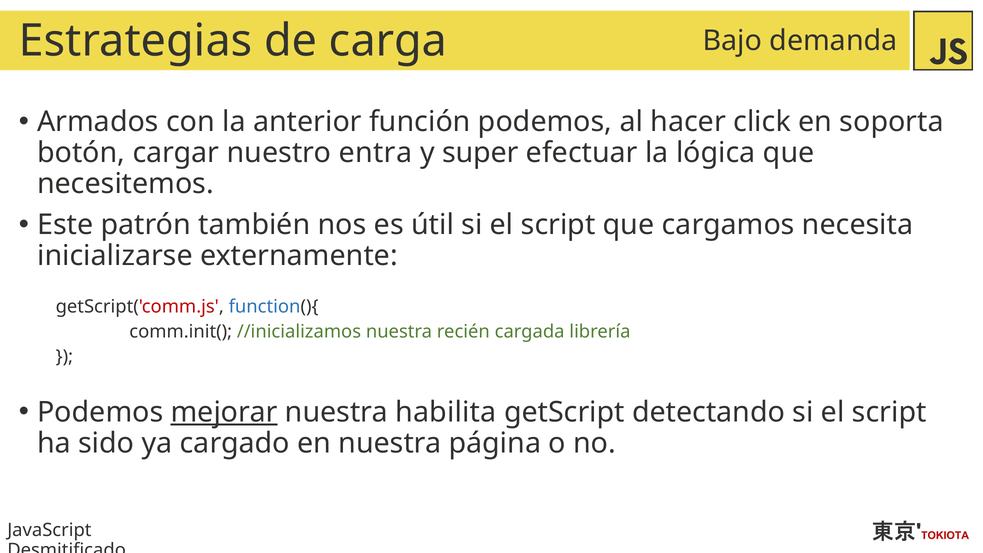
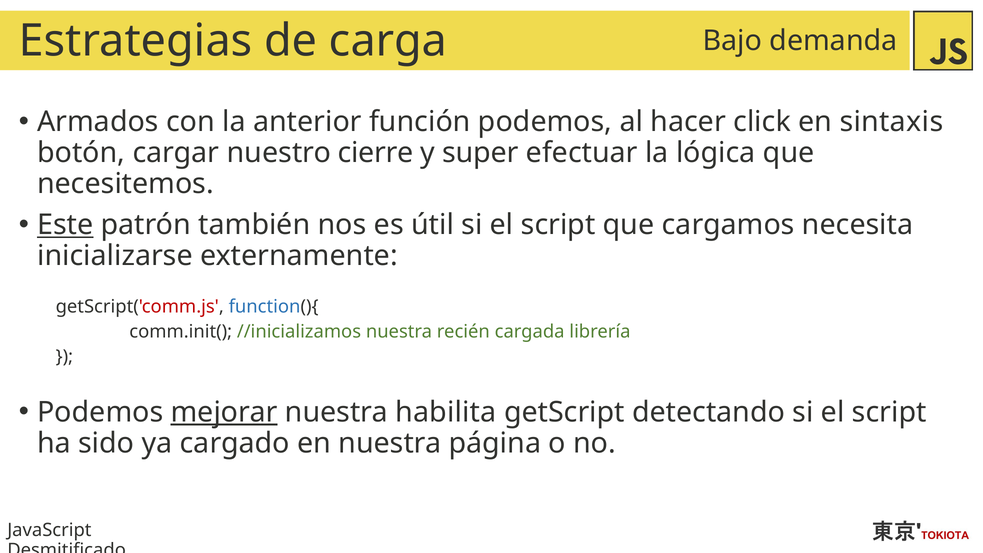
soporta: soporta -> sintaxis
entra: entra -> cierre
Este underline: none -> present
